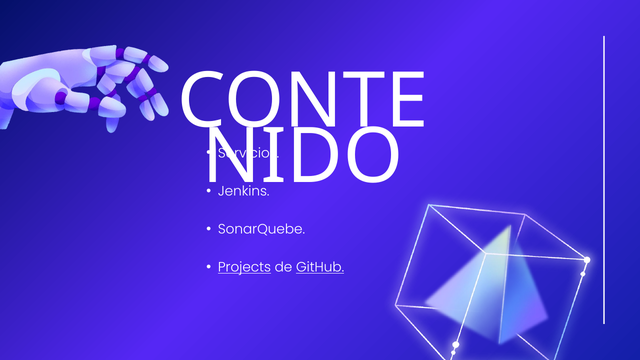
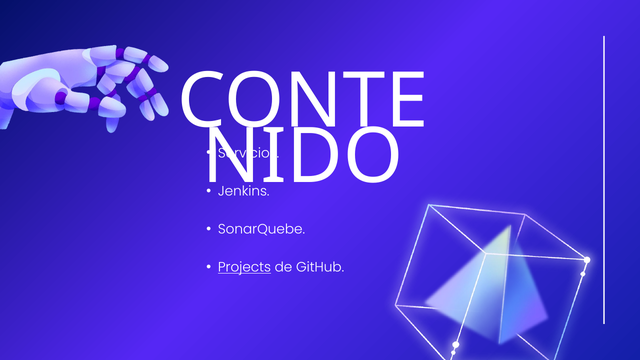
GitHub underline: present -> none
